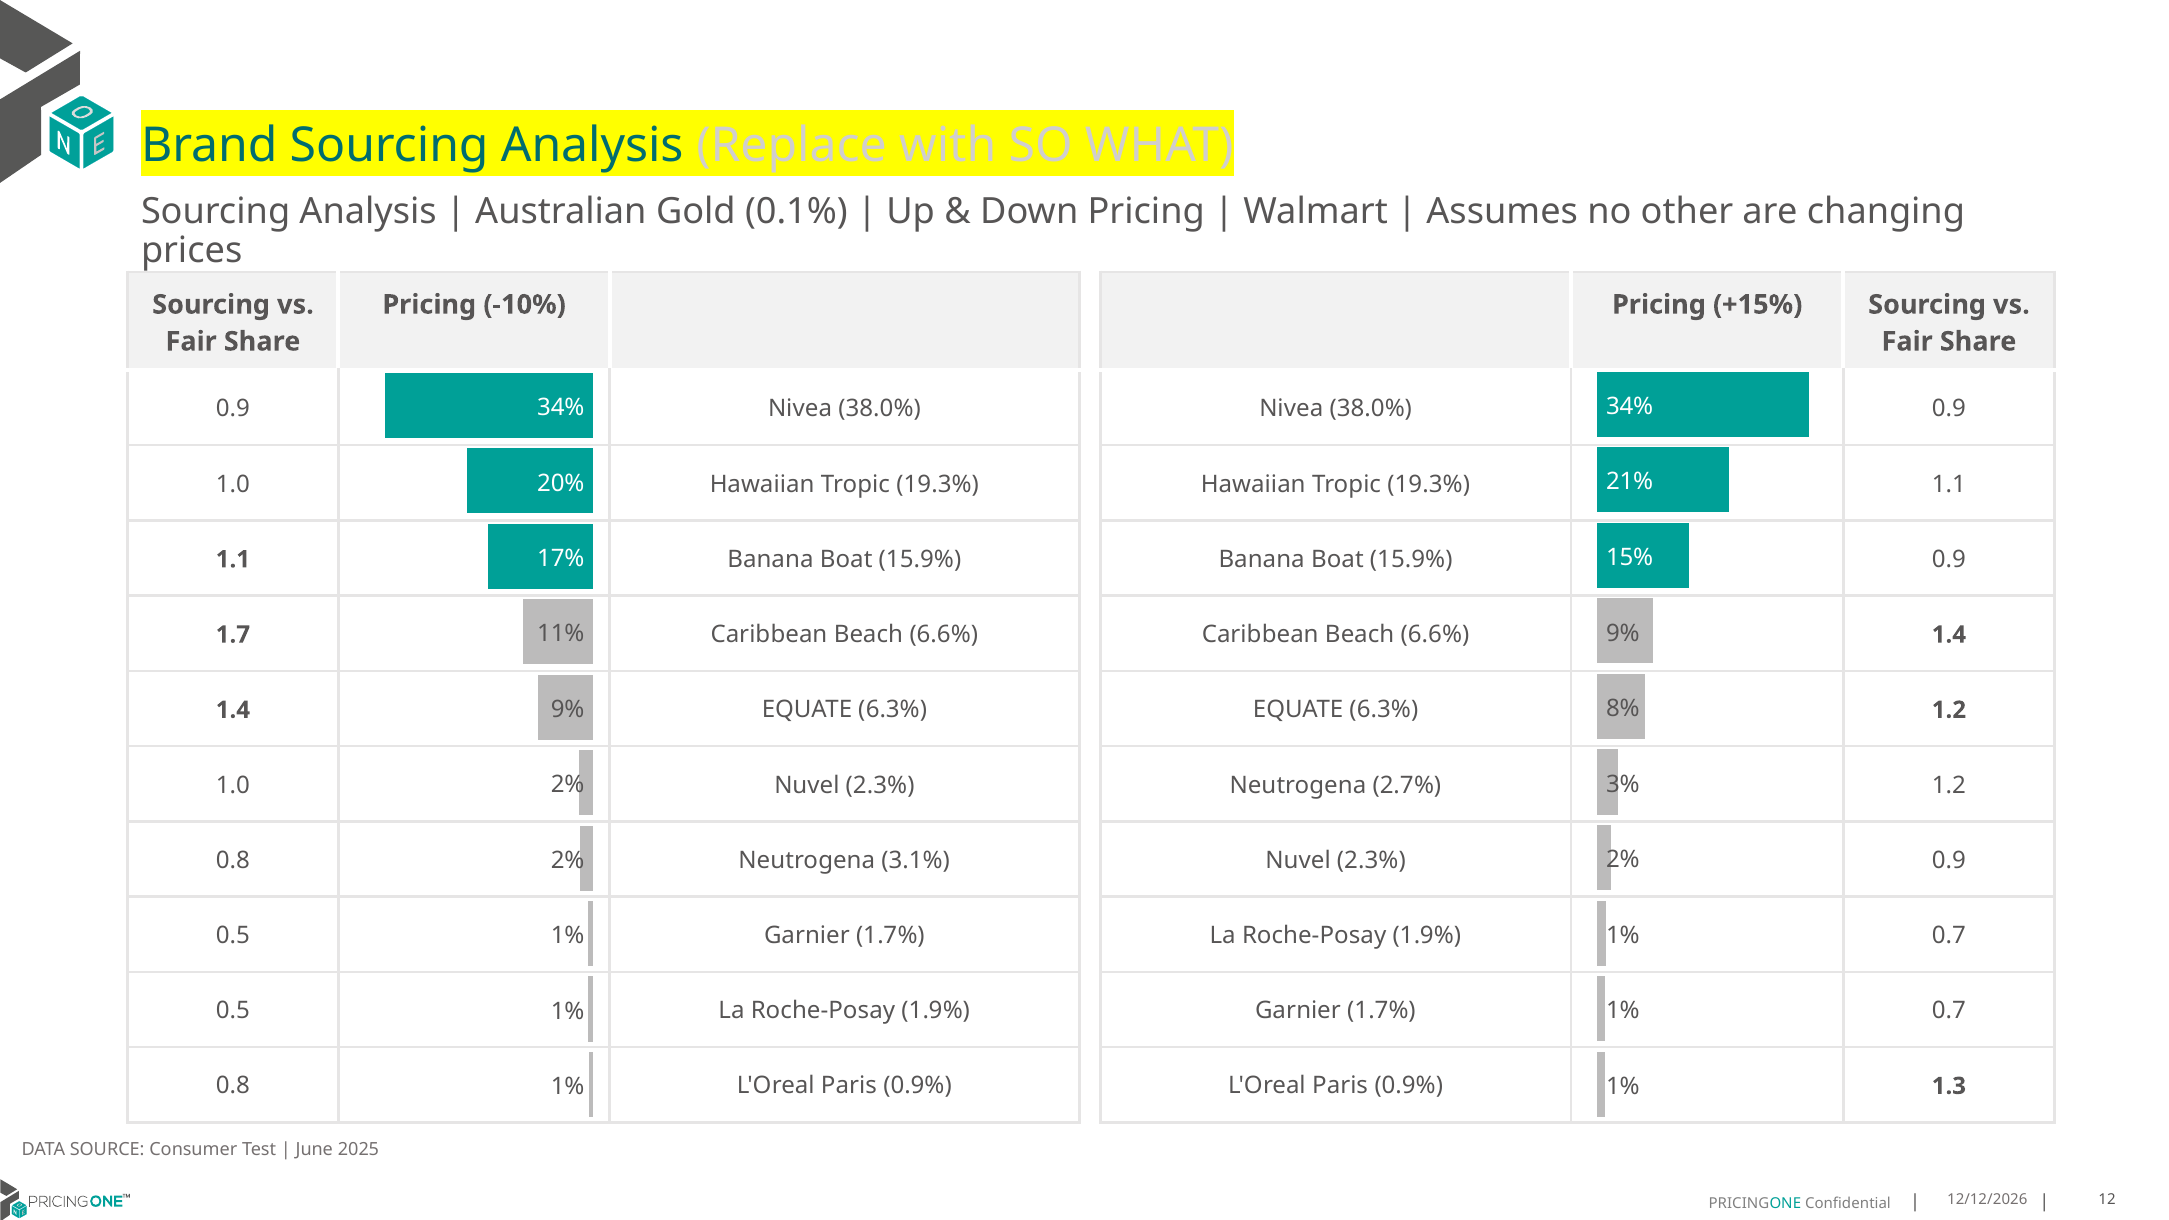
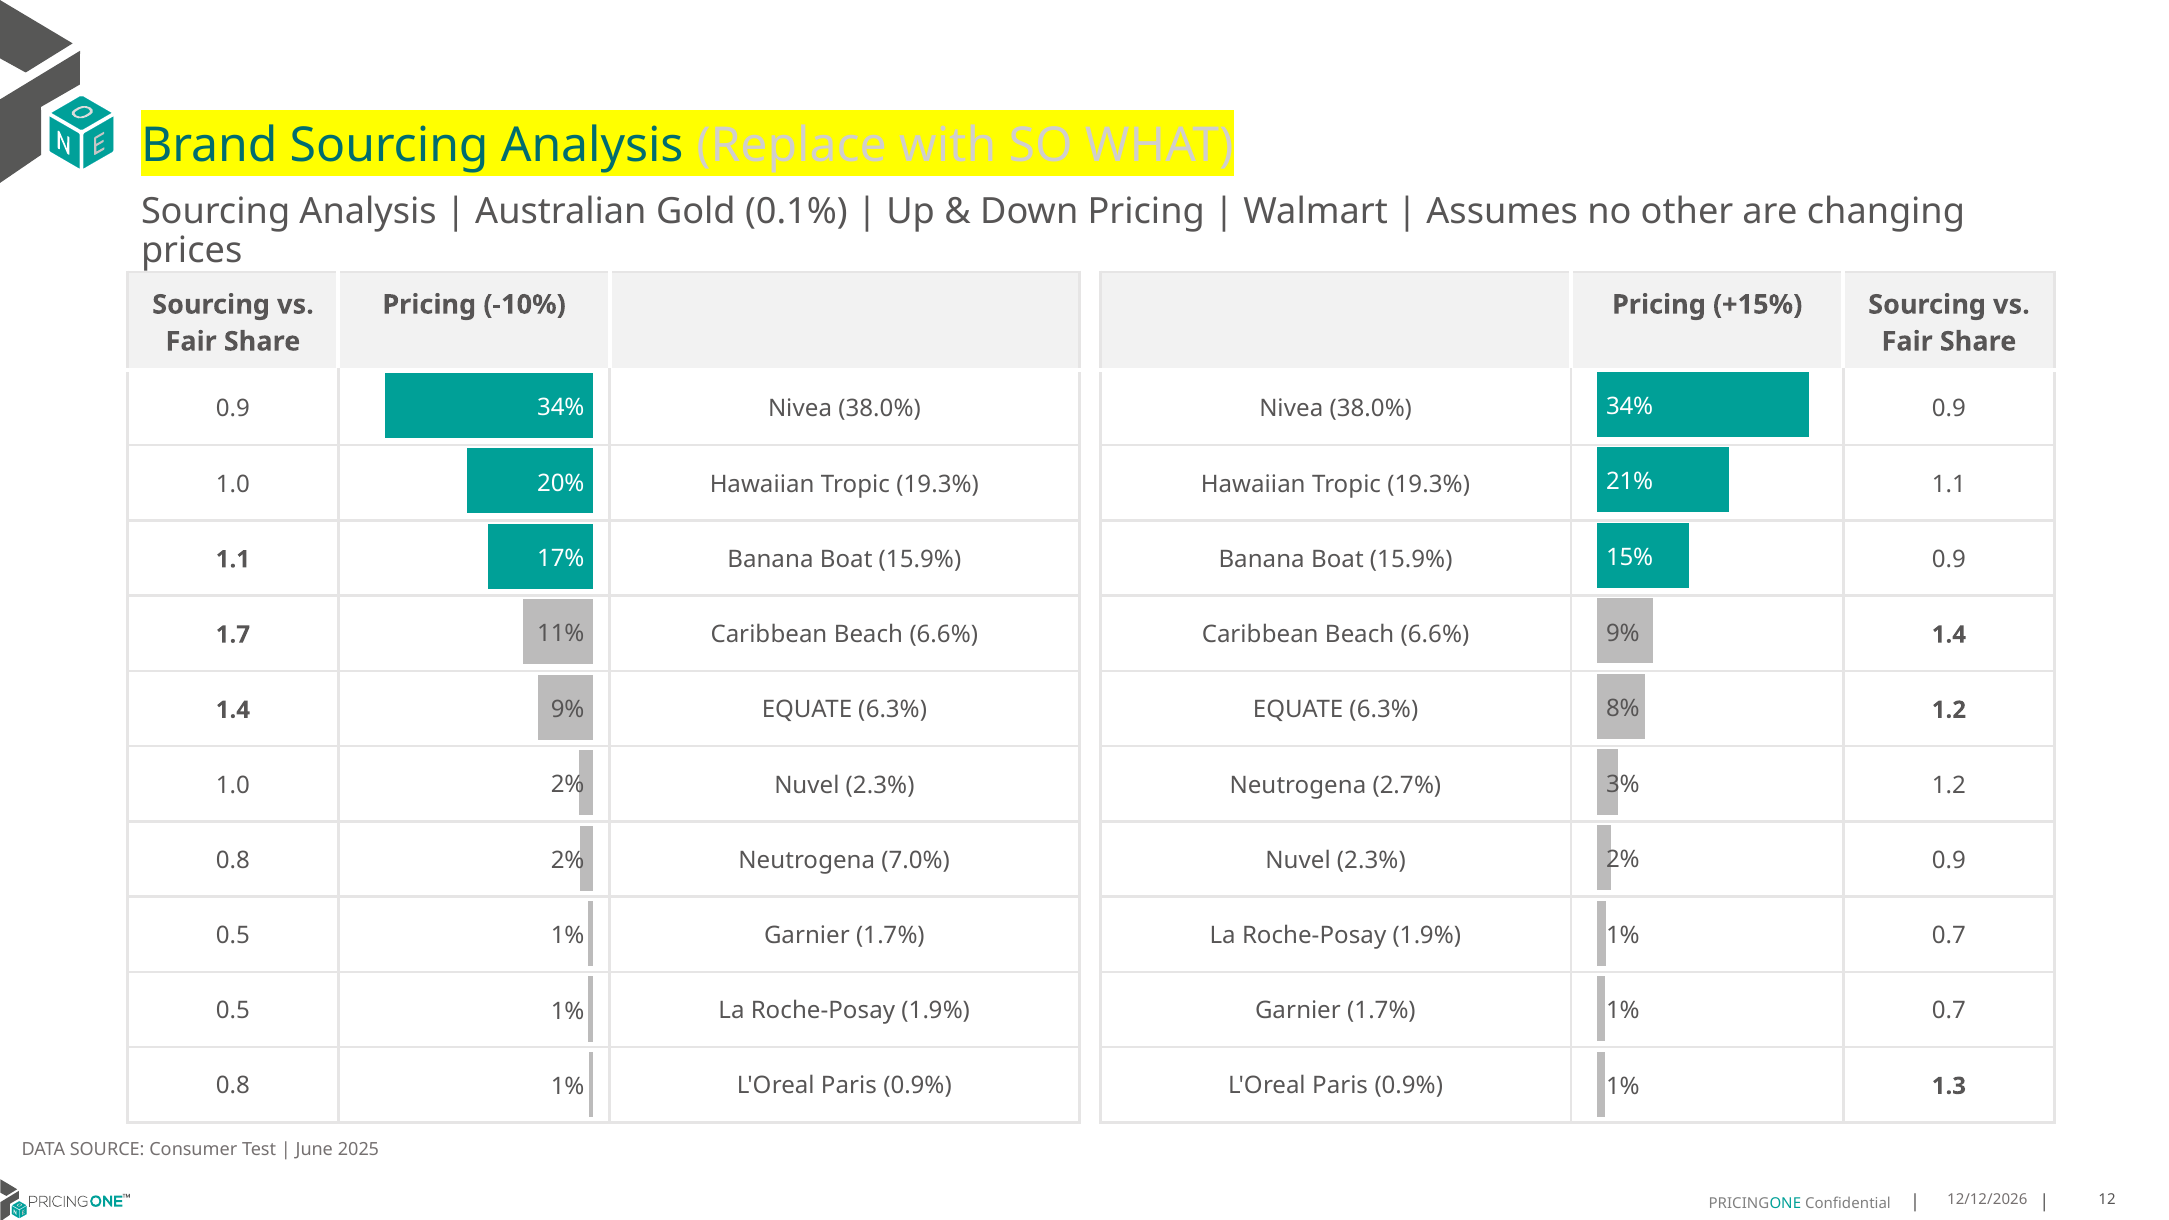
3.1%: 3.1% -> 7.0%
